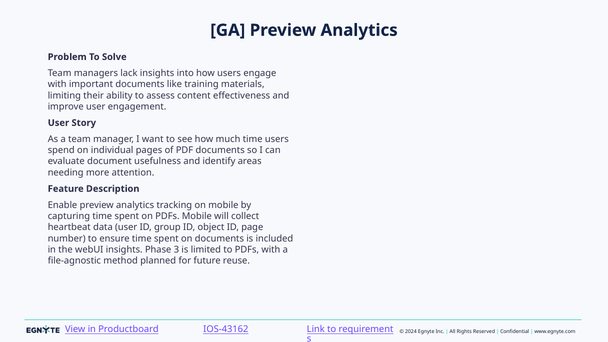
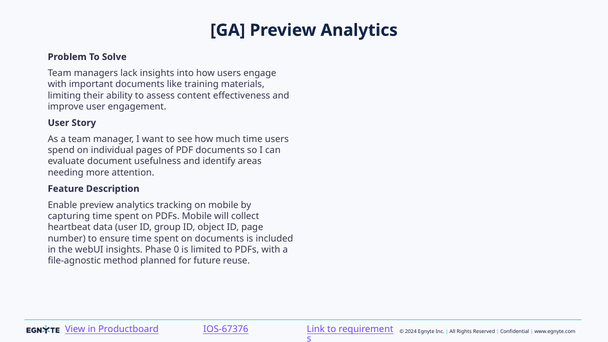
3: 3 -> 0
IOS-43162: IOS-43162 -> IOS-67376
